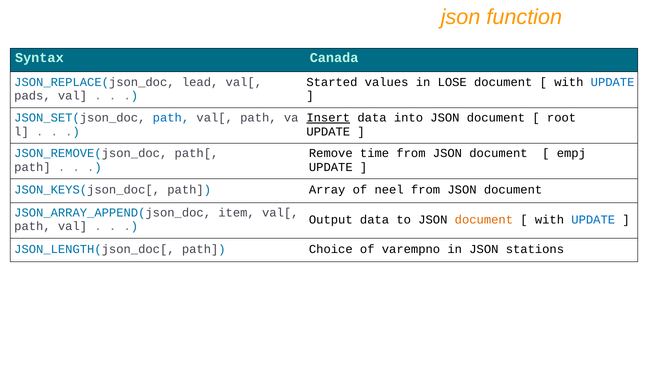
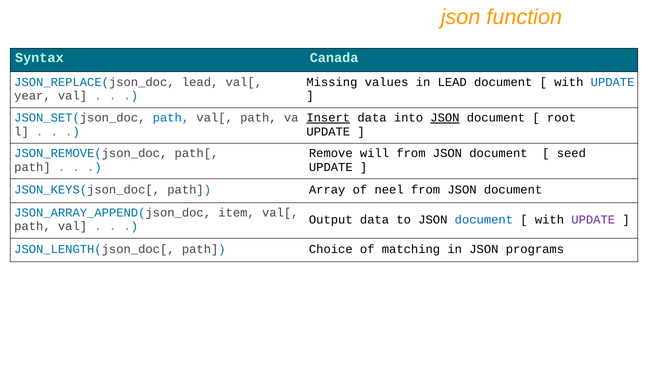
Started: Started -> Missing
in LOSE: LOSE -> LEAD
pads: pads -> year
JSON at (445, 118) underline: none -> present
time: time -> will
empj: empj -> seed
document at (484, 219) colour: orange -> blue
UPDATE at (593, 219) colour: blue -> purple
varempno: varempno -> matching
stations: stations -> programs
